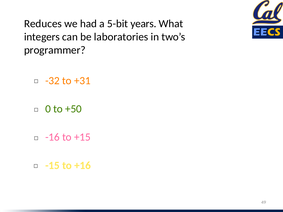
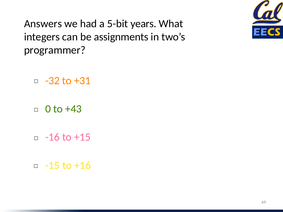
Reduces: Reduces -> Answers
laboratories: laboratories -> assignments
+50: +50 -> +43
